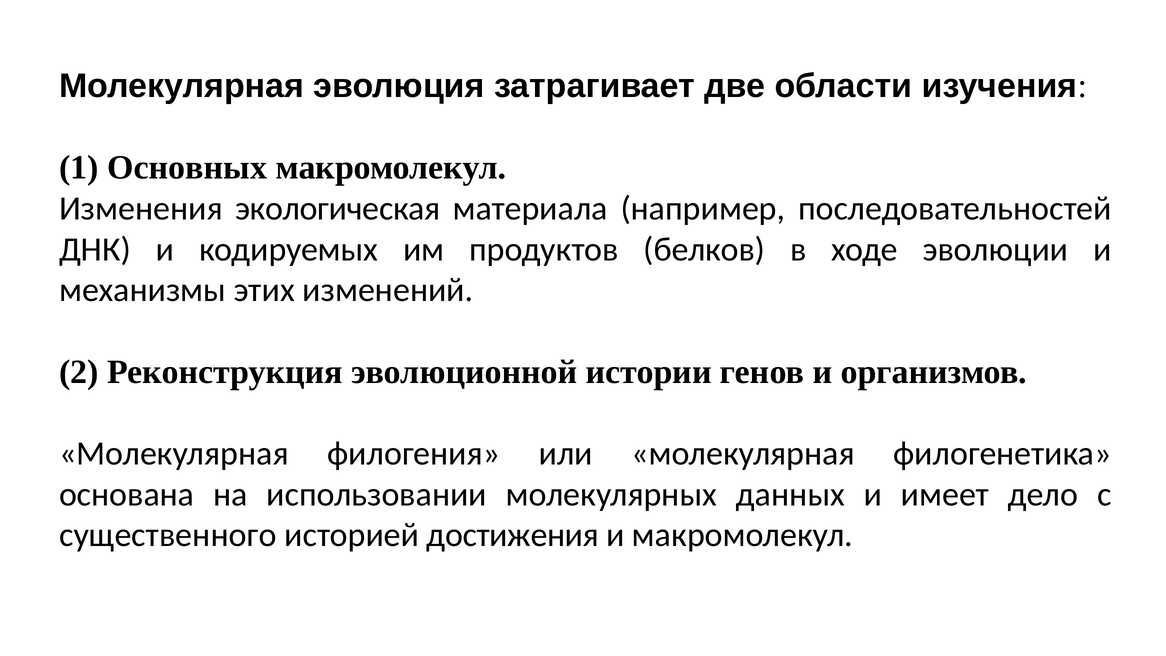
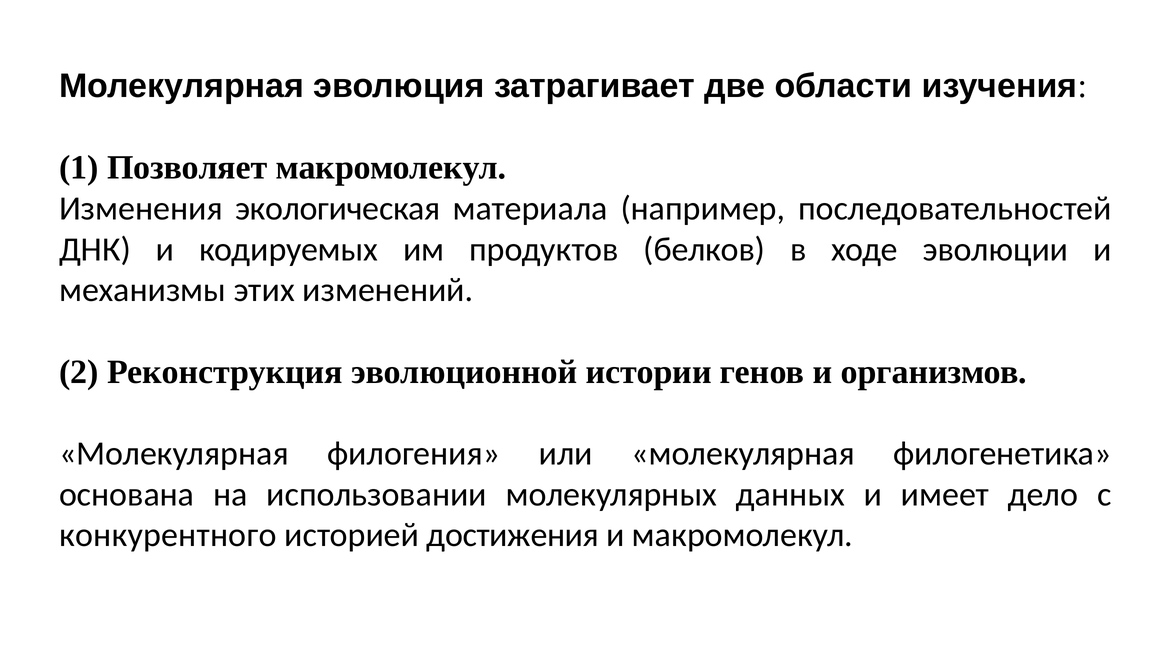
Основных: Основных -> Позволяет
существенного: существенного -> конкурентного
